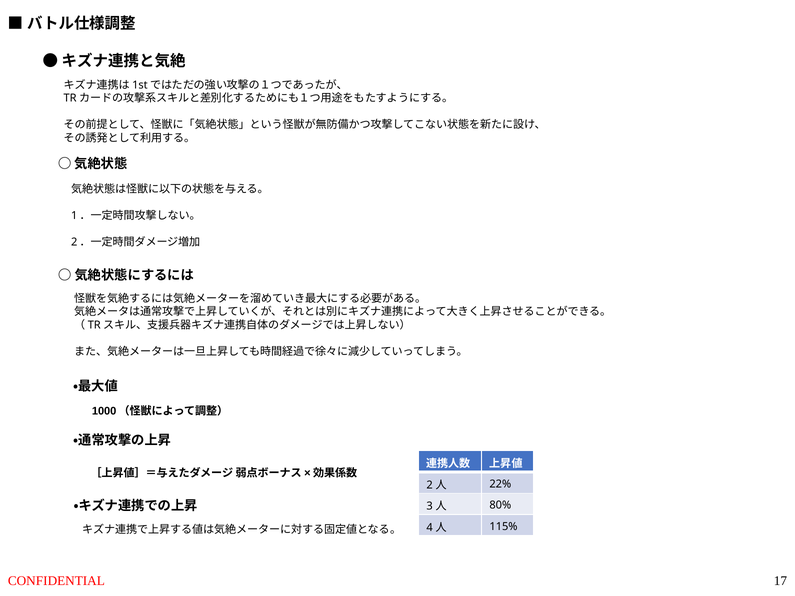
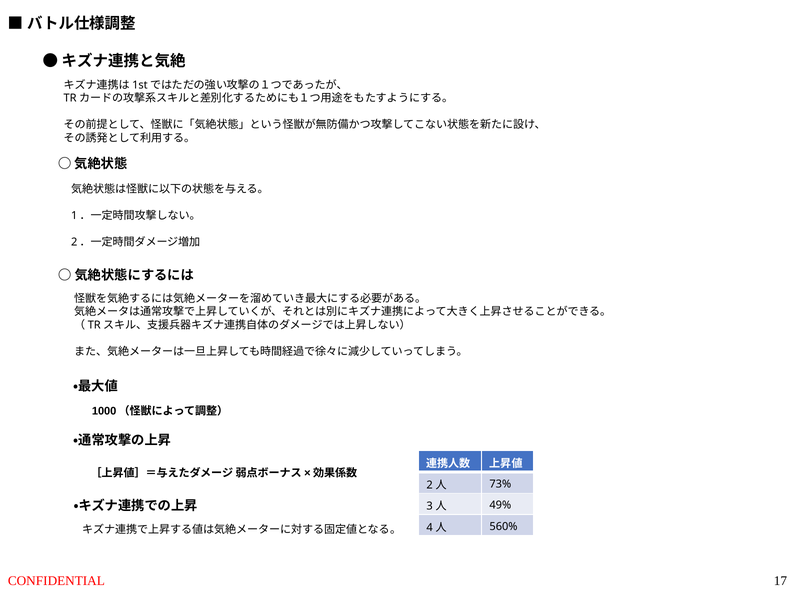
22%: 22% -> 73%
80%: 80% -> 49%
115%: 115% -> 560%
